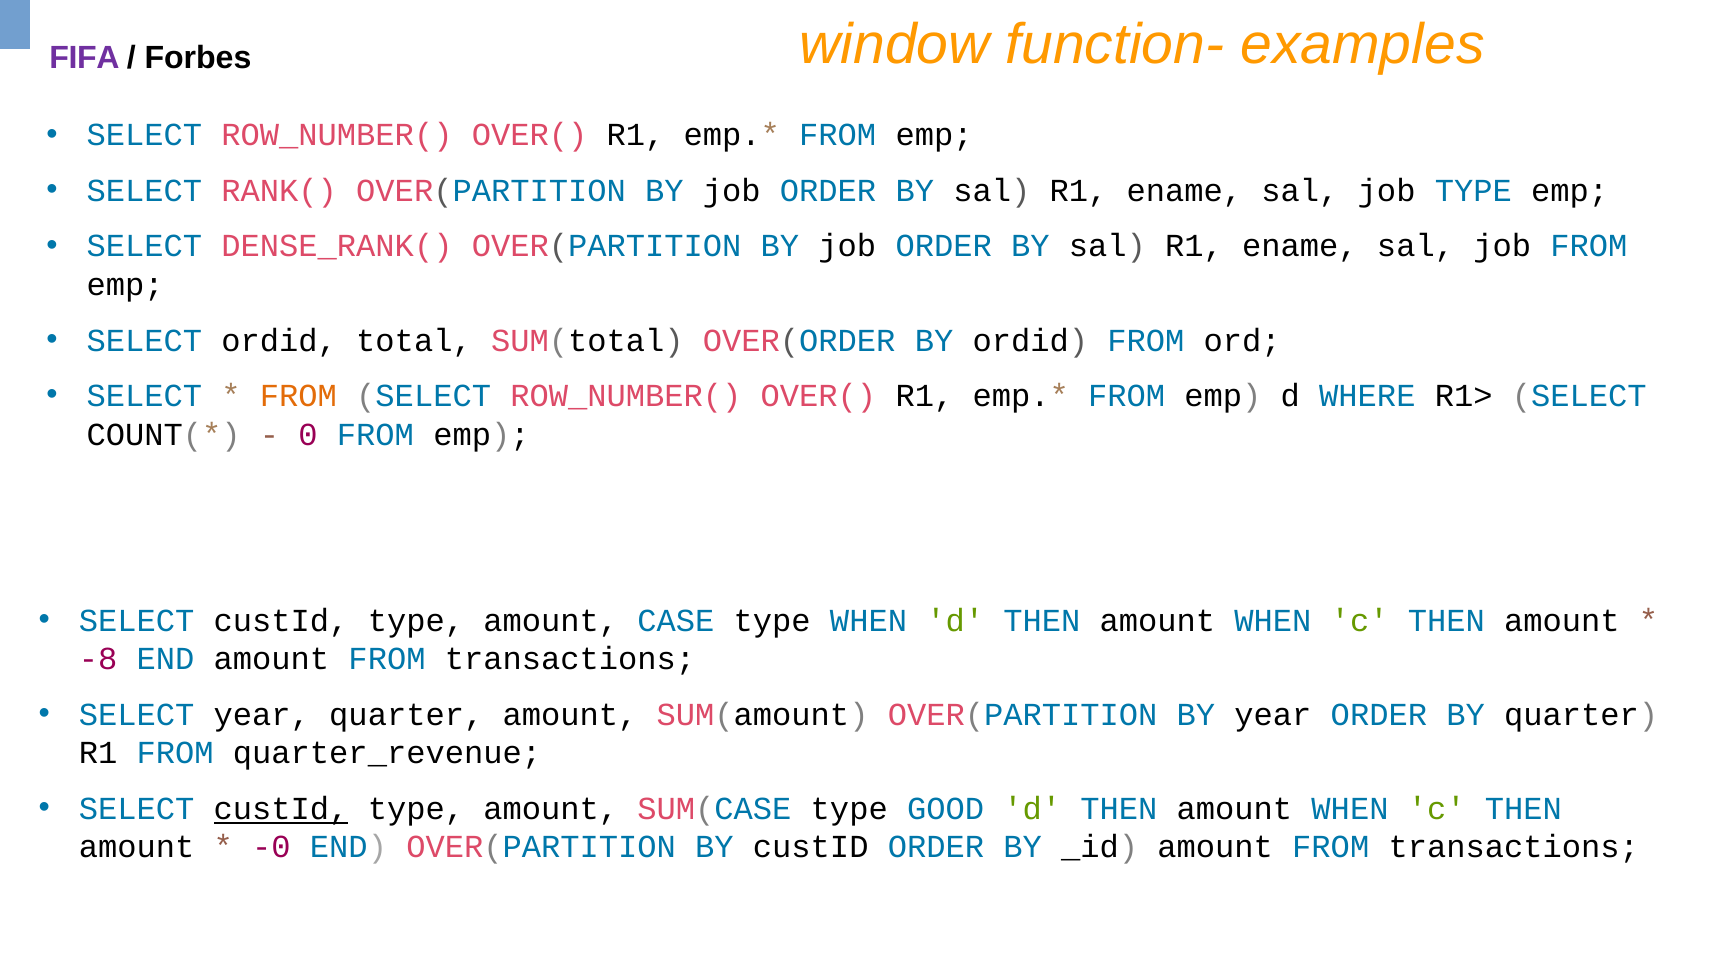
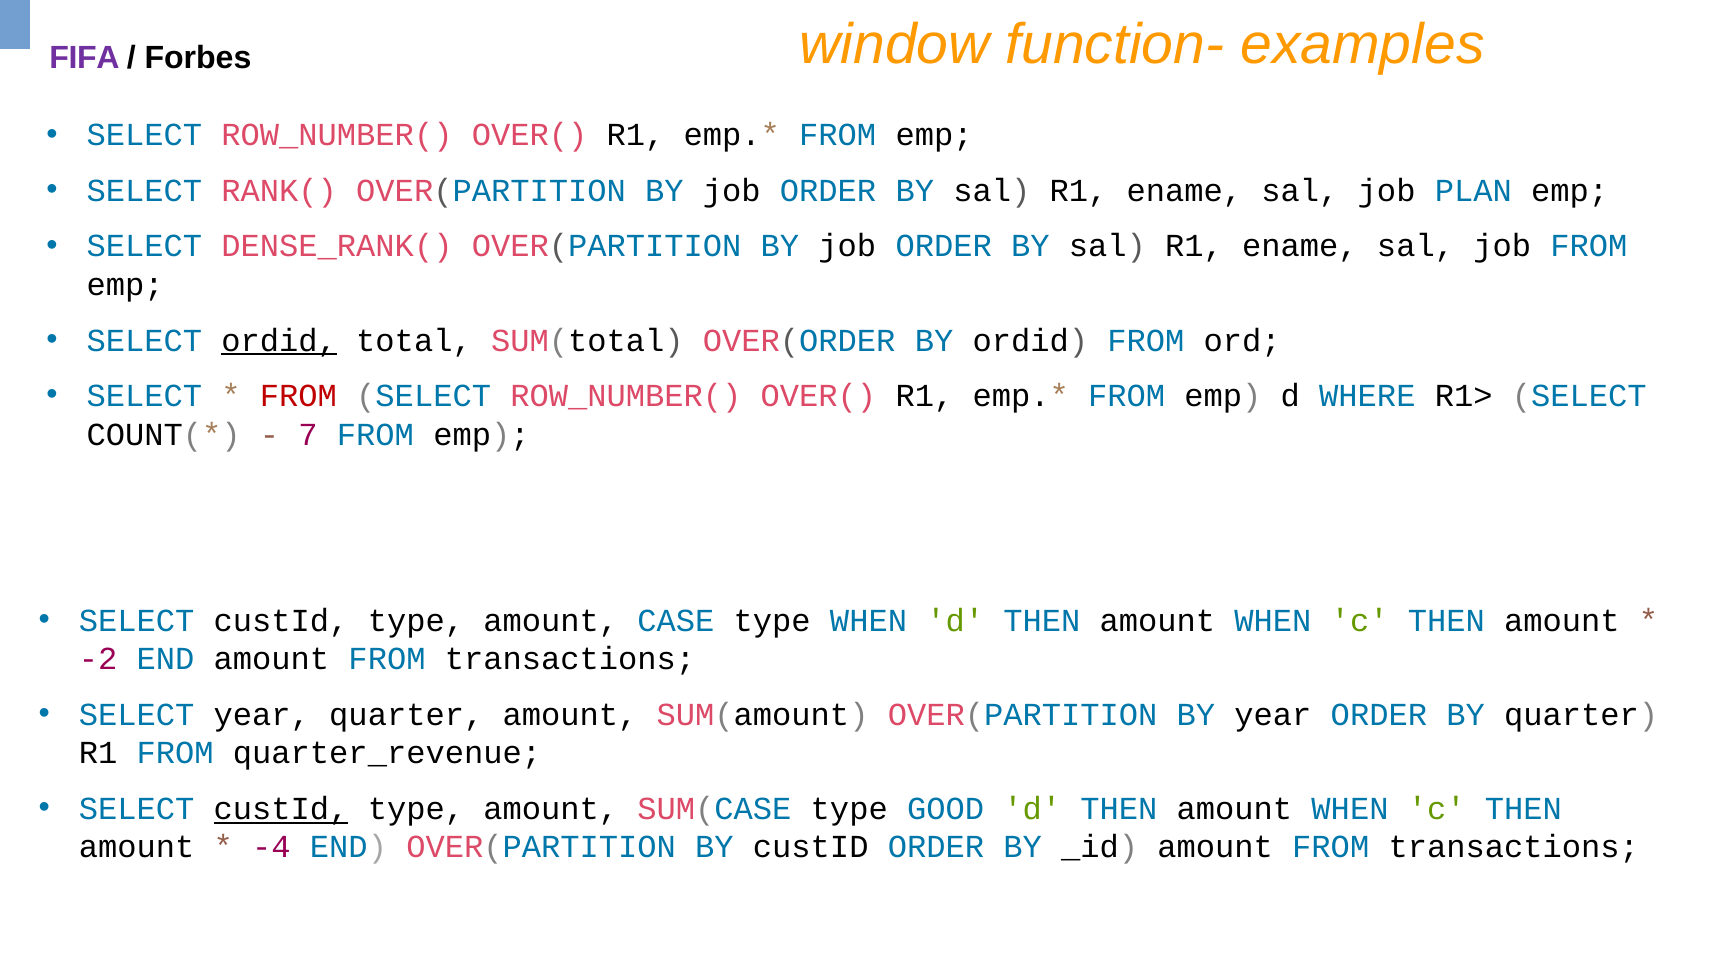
job TYPE: TYPE -> PLAN
ordid at (279, 340) underline: none -> present
FROM at (298, 396) colour: orange -> red
0: 0 -> 7
-8: -8 -> -2
-0: -0 -> -4
